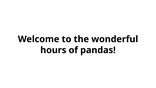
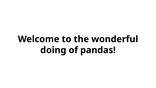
hours: hours -> doing
